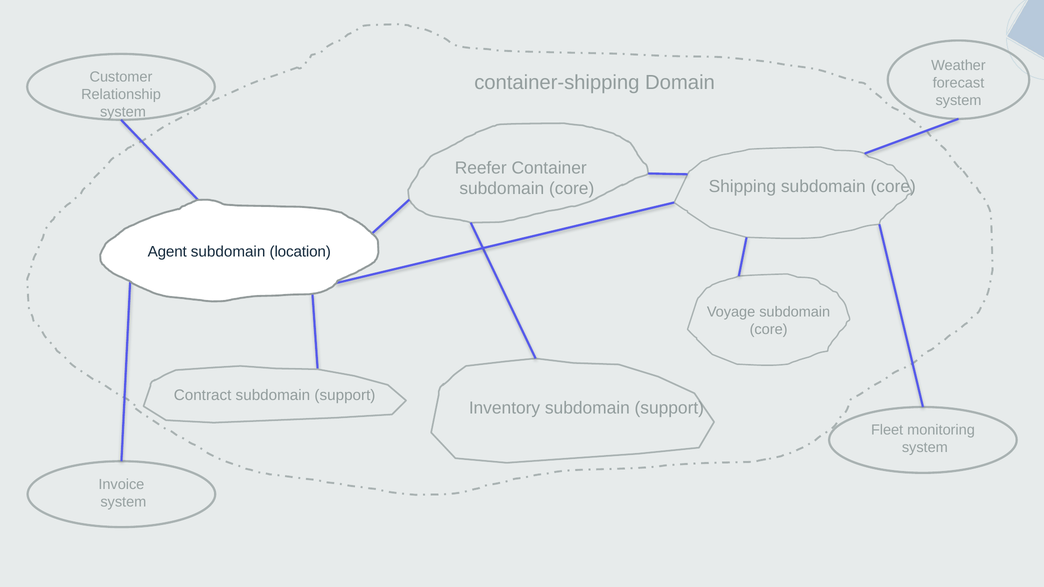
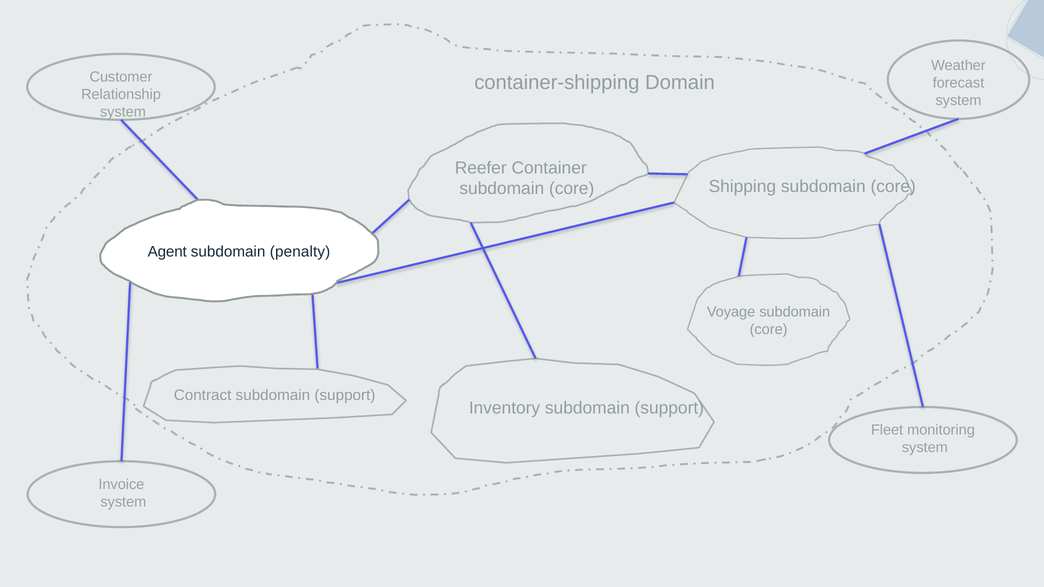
location: location -> penalty
